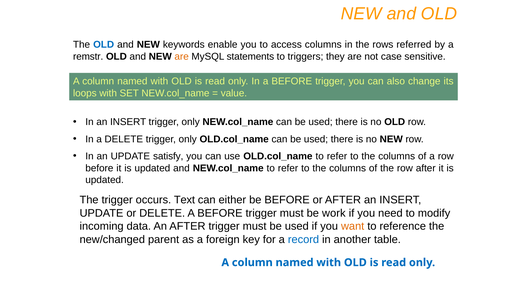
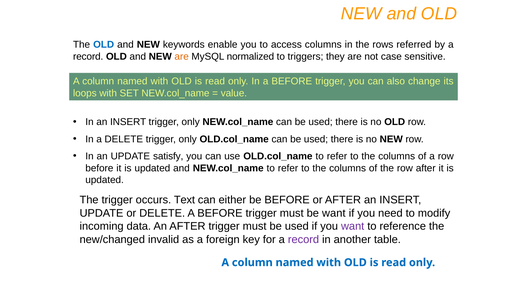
remstr at (88, 57): remstr -> record
statements: statements -> normalized
be work: work -> want
want at (353, 227) colour: orange -> purple
parent: parent -> invalid
record at (303, 240) colour: blue -> purple
